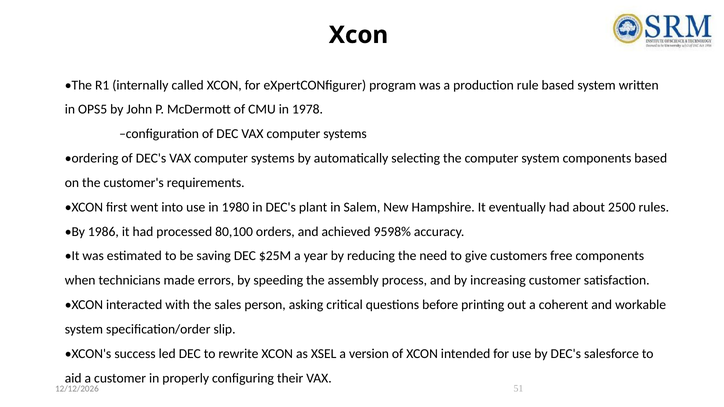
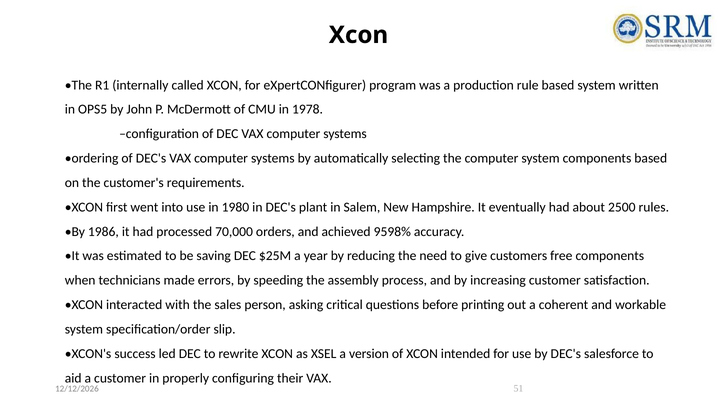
80,100: 80,100 -> 70,000
